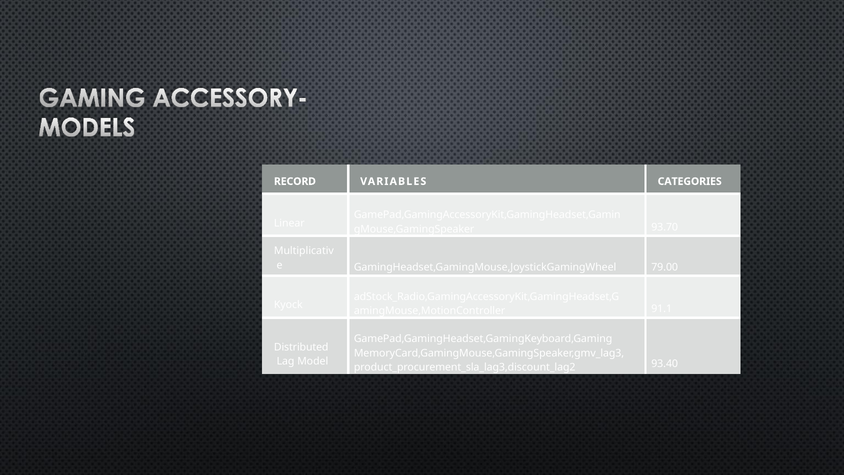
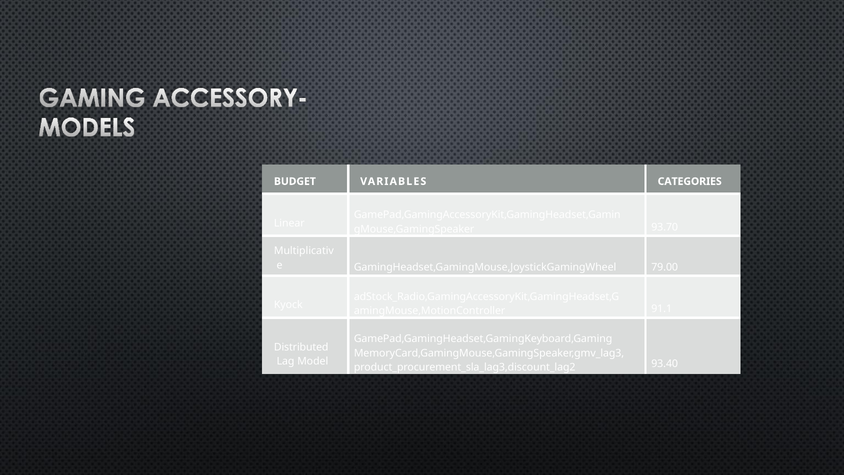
RECORD: RECORD -> BUDGET
